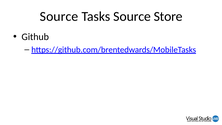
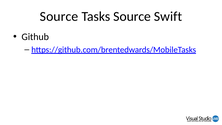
Store: Store -> Swift
